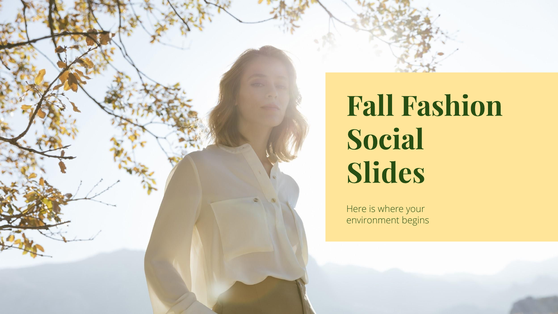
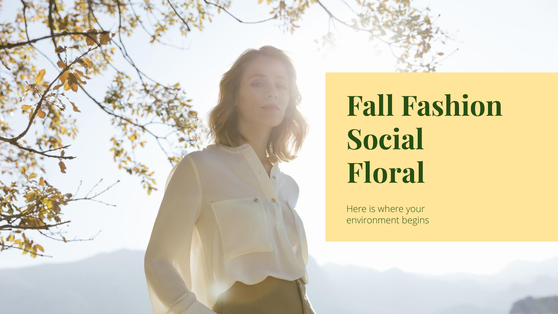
Slides: Slides -> Floral
